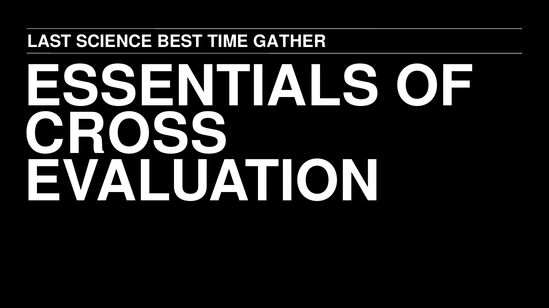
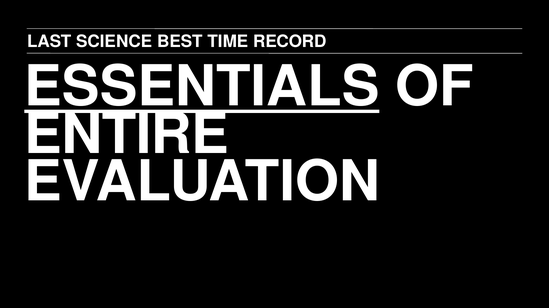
GATHER: GATHER -> RECORD
ESSENTIALS underline: none -> present
CROSS: CROSS -> ENTIRE
